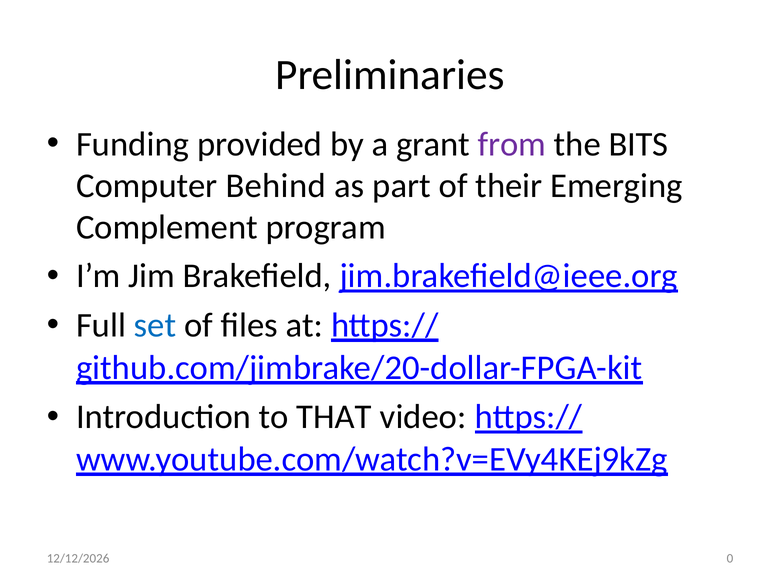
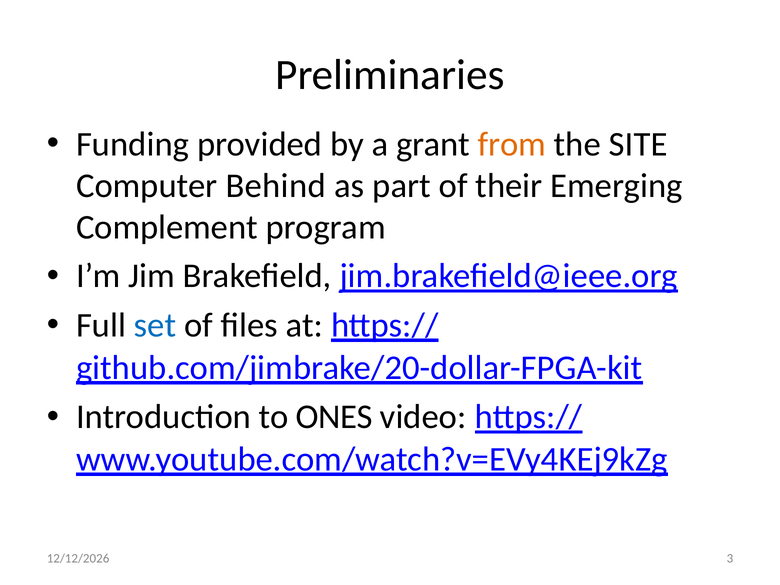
from colour: purple -> orange
BITS: BITS -> SITE
THAT: THAT -> ONES
0: 0 -> 3
